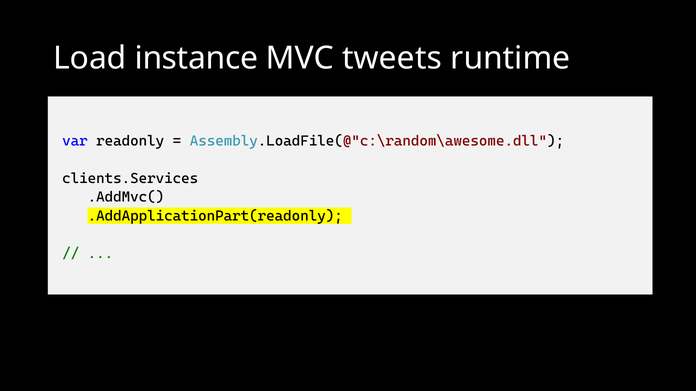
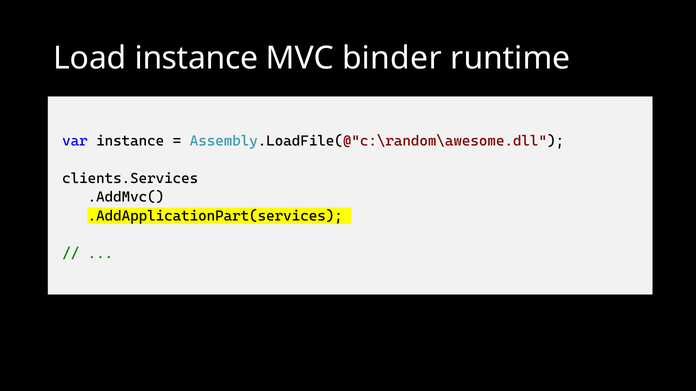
tweets: tweets -> binder
var readonly: readonly -> instance
.AddApplicationPart(readonly: .AddApplicationPart(readonly -> .AddApplicationPart(services
